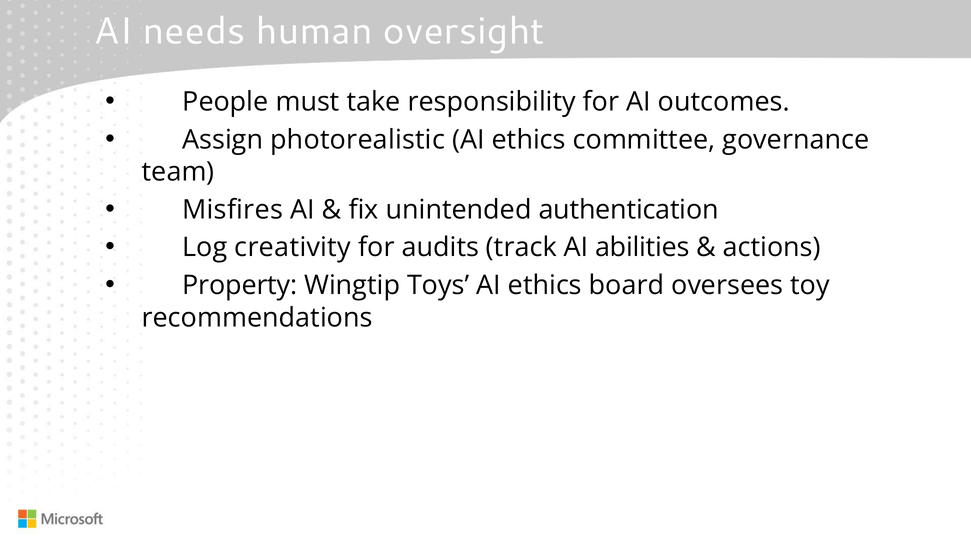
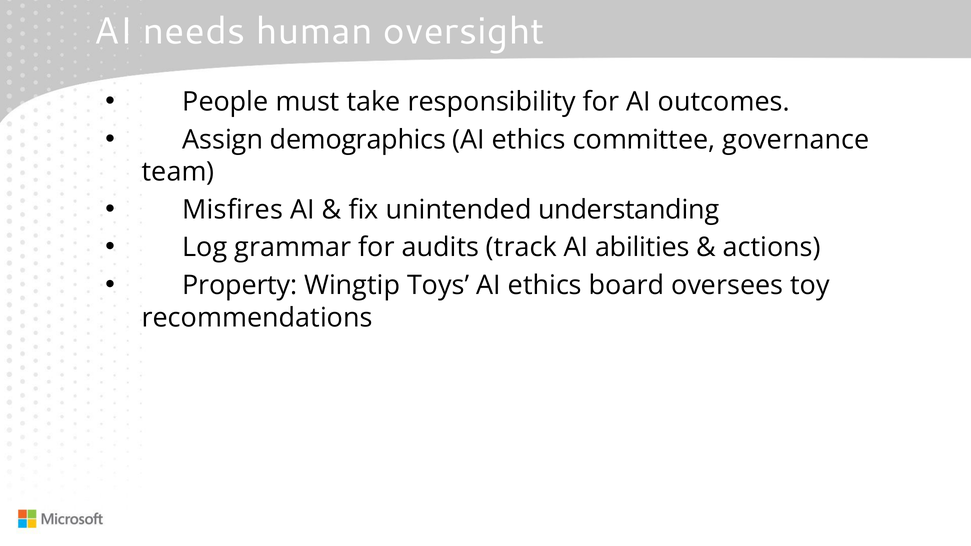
photorealistic: photorealistic -> demographics
authentication: authentication -> understanding
creativity: creativity -> grammar
